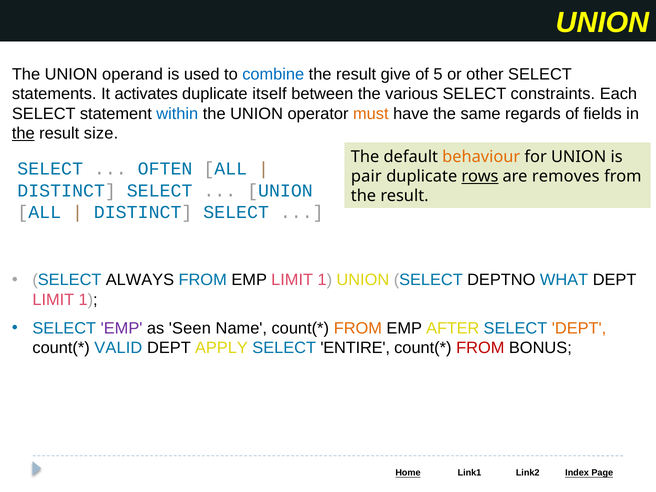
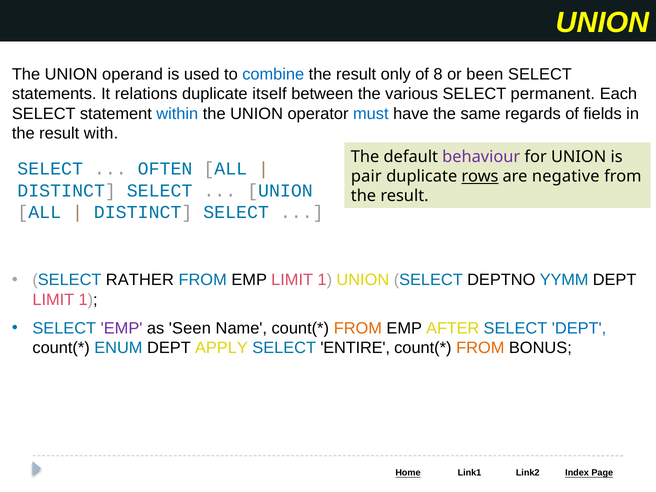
give: give -> only
5: 5 -> 8
other: other -> been
activates: activates -> relations
constraints: constraints -> permanent
must colour: orange -> blue
the at (23, 133) underline: present -> none
size: size -> with
behaviour colour: orange -> purple
removes: removes -> negative
ALWAYS: ALWAYS -> RATHER
WHAT: WHAT -> YYMM
DEPT at (579, 328) colour: orange -> blue
VALID: VALID -> ENUM
FROM at (480, 348) colour: red -> orange
